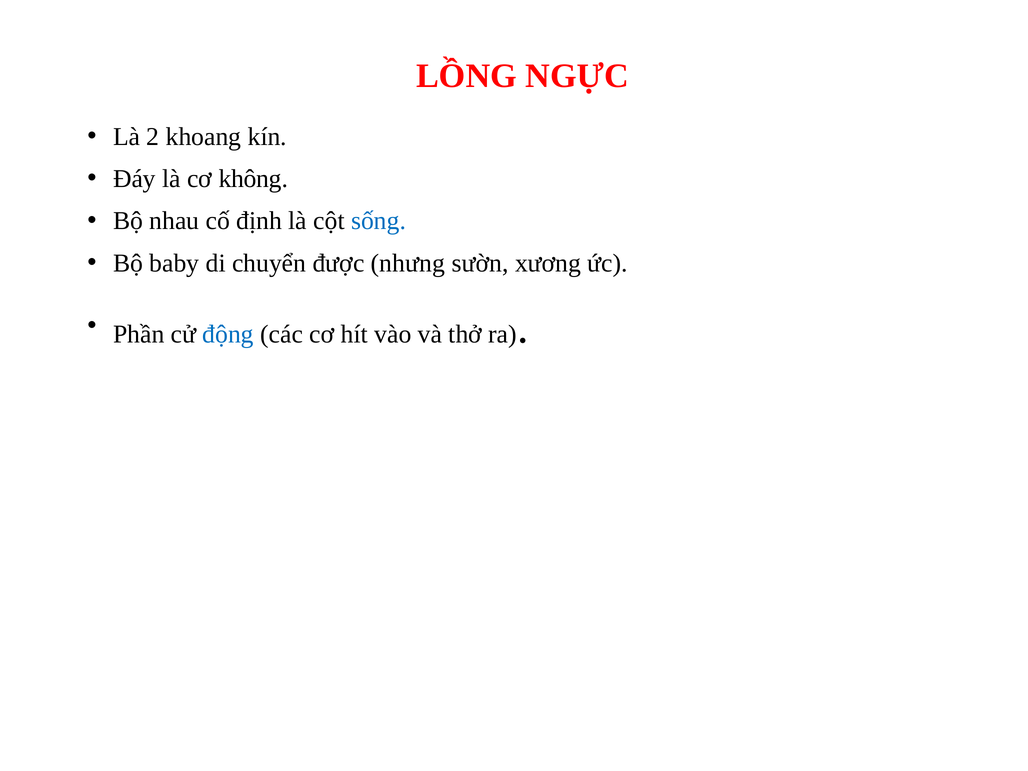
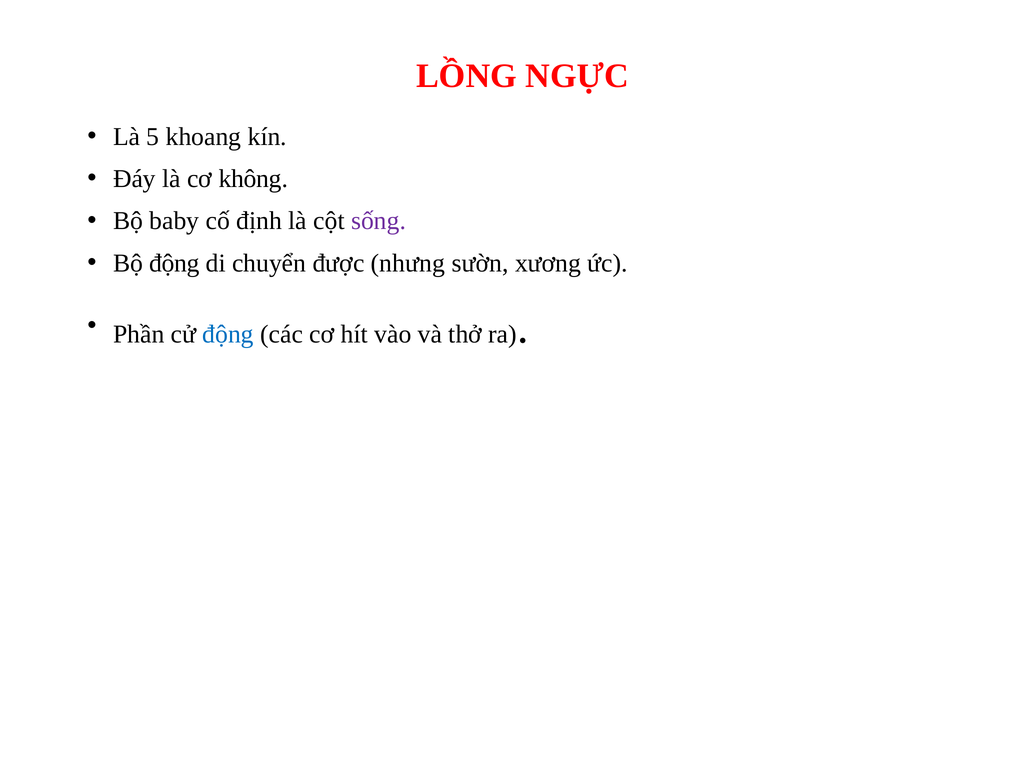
2: 2 -> 5
nhau: nhau -> baby
sống colour: blue -> purple
Bộ baby: baby -> động
